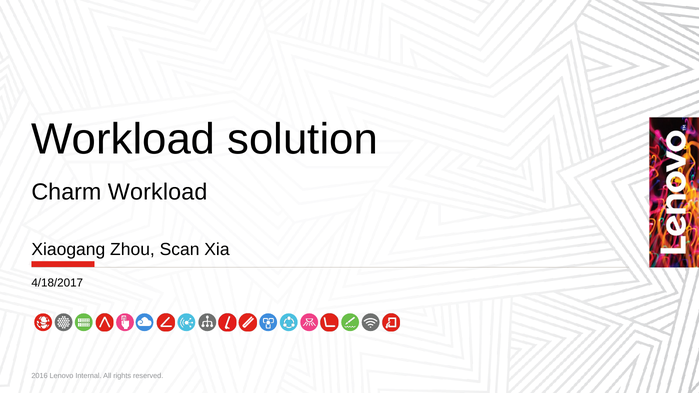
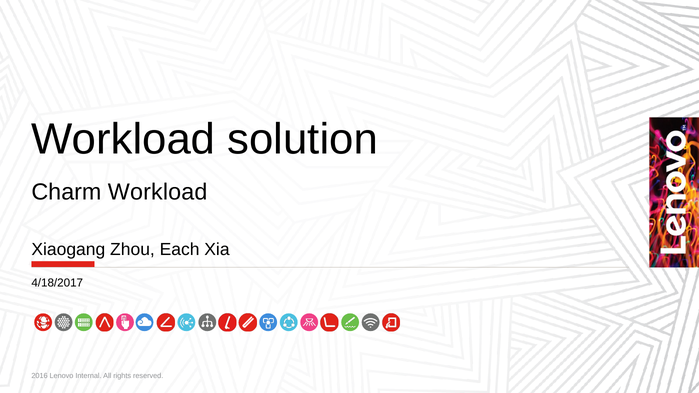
Scan: Scan -> Each
